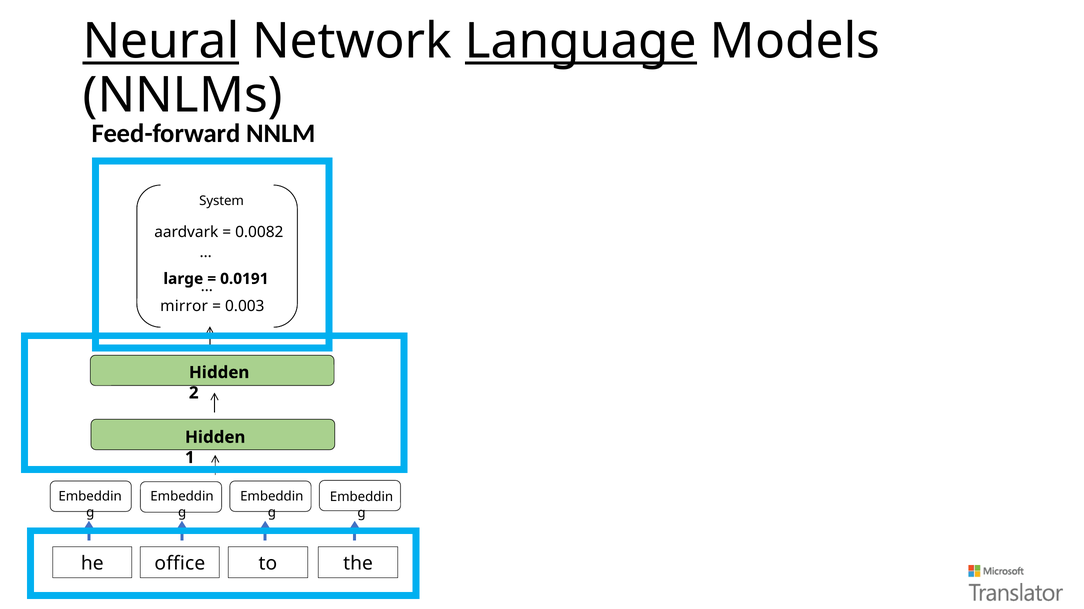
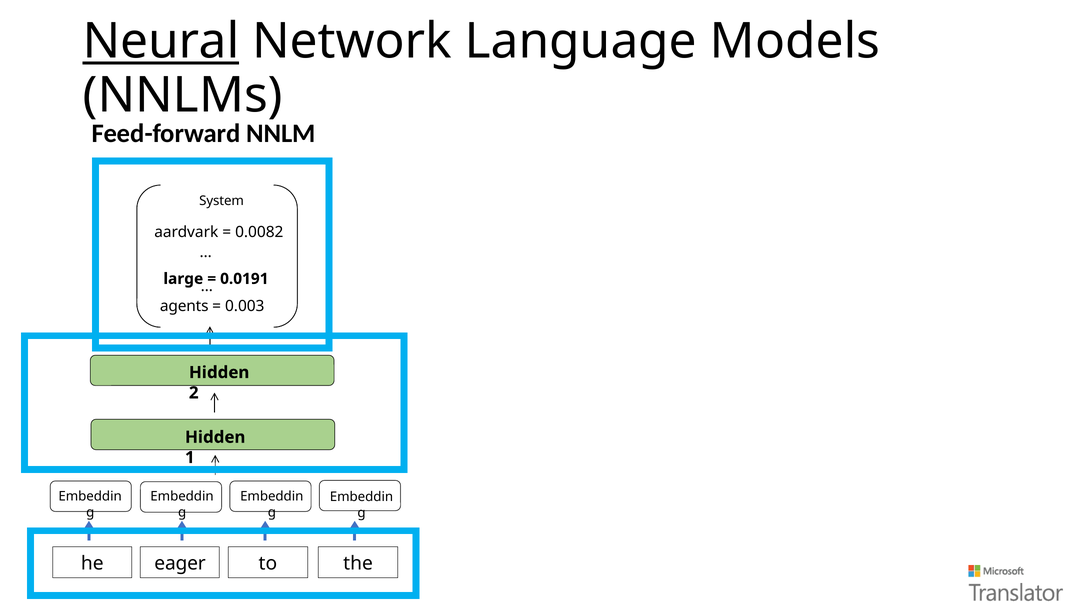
Language underline: present -> none
mirror: mirror -> agents
office: office -> eager
